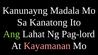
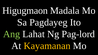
Kanunayng: Kanunayng -> Higugmaon
Kanatong: Kanatong -> Pagdayeg
Kayamanan colour: pink -> yellow
